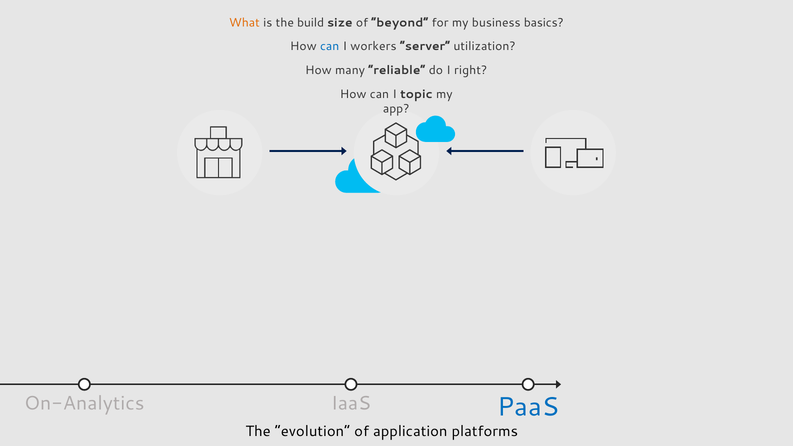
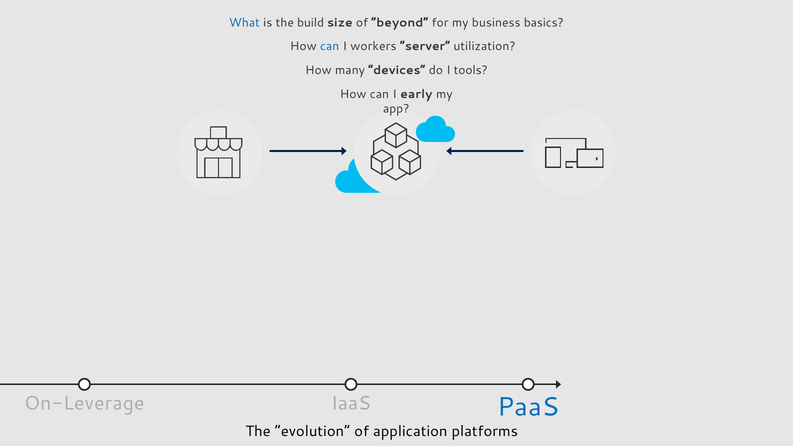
What colour: orange -> blue
reliable: reliable -> devices
right: right -> tools
topic: topic -> early
On-Analytics: On-Analytics -> On-Leverage
